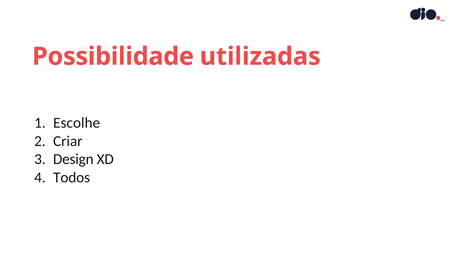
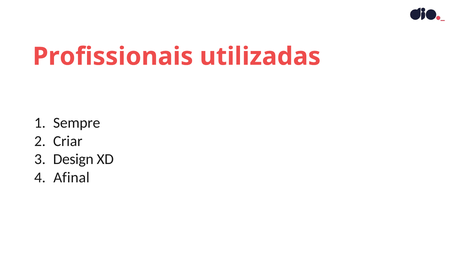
Possibilidade: Possibilidade -> Profissionais
Escolhe: Escolhe -> Sempre
Todos: Todos -> Afinal
